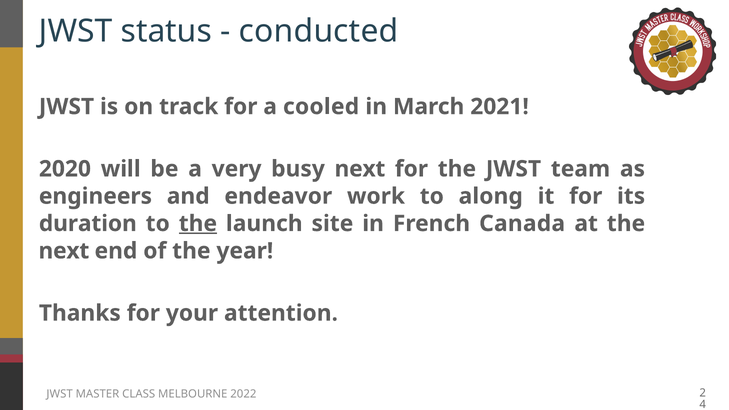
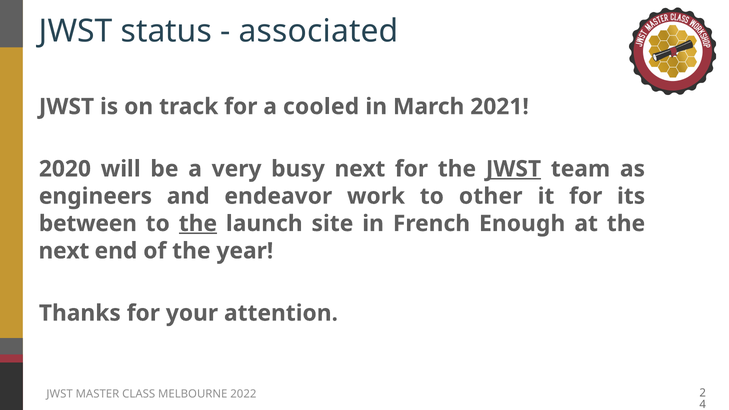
conducted: conducted -> associated
JWST at (513, 169) underline: none -> present
along: along -> other
duration: duration -> between
Canada: Canada -> Enough
